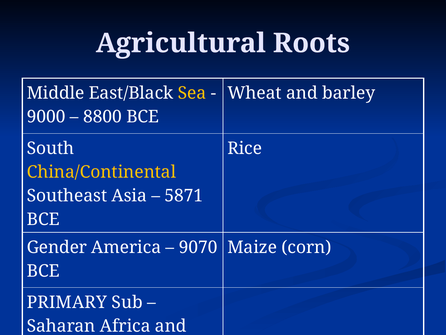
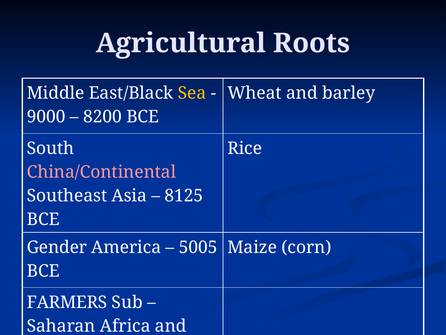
8800: 8800 -> 8200
China/Continental colour: yellow -> pink
5871: 5871 -> 8125
9070: 9070 -> 5005
PRIMARY: PRIMARY -> FARMERS
